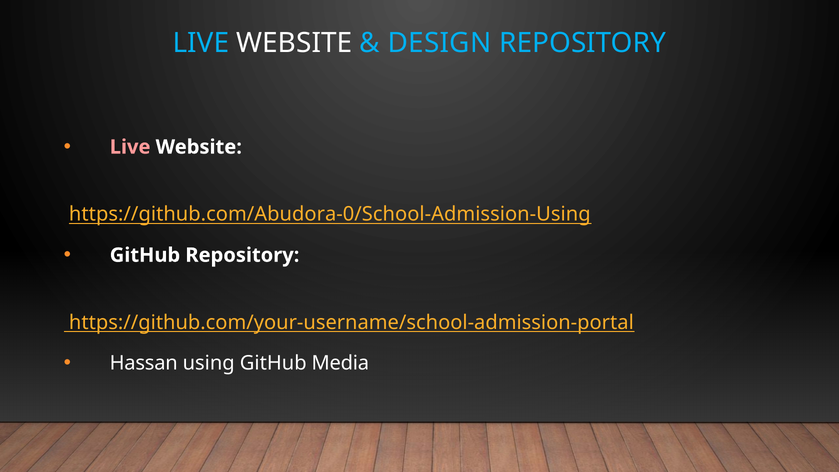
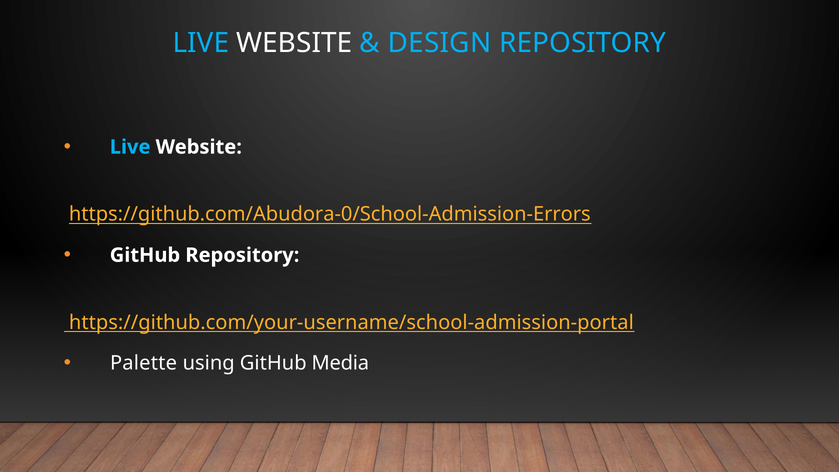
Live at (130, 147) colour: pink -> light blue
https://github.com/Abudora-0/School-Admission-Using: https://github.com/Abudora-0/School-Admission-Using -> https://github.com/Abudora-0/School-Admission-Errors
Hassan: Hassan -> Palette
